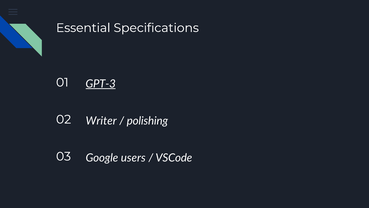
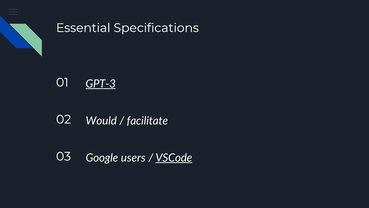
Writer: Writer -> Would
polishing: polishing -> facilitate
VSCode underline: none -> present
